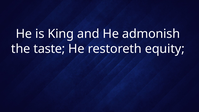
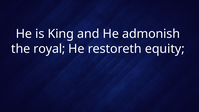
taste: taste -> royal
